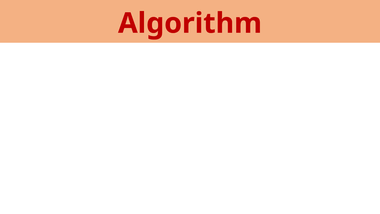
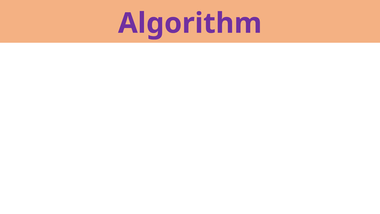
Algorithm colour: red -> purple
